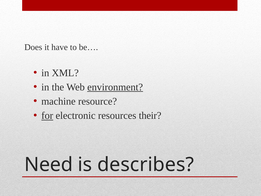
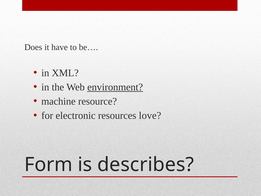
for underline: present -> none
their: their -> love
Need: Need -> Form
